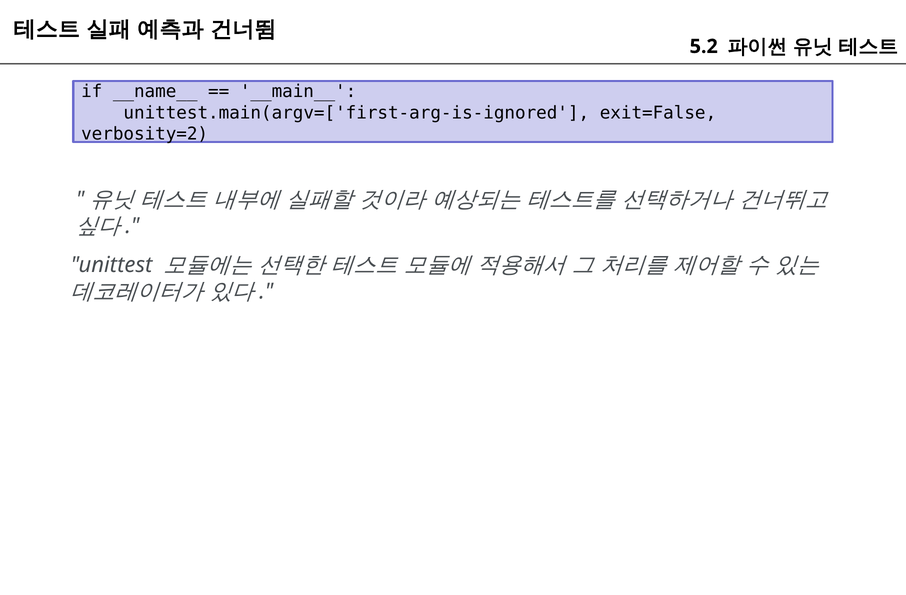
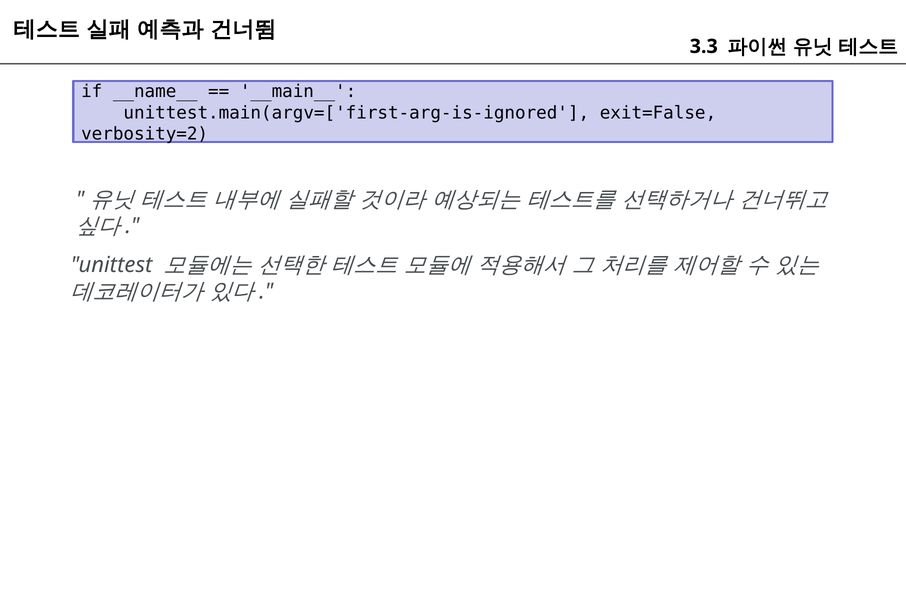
5.2: 5.2 -> 3.3
